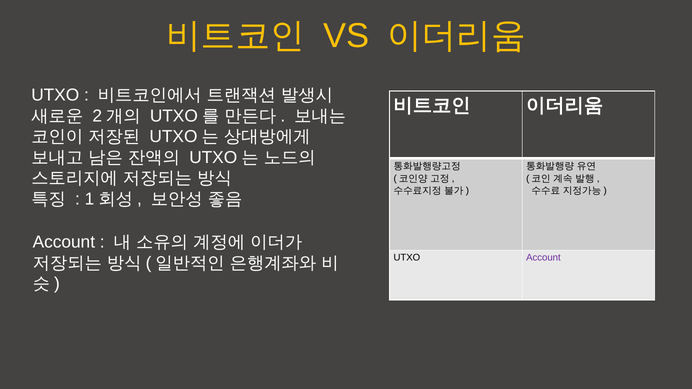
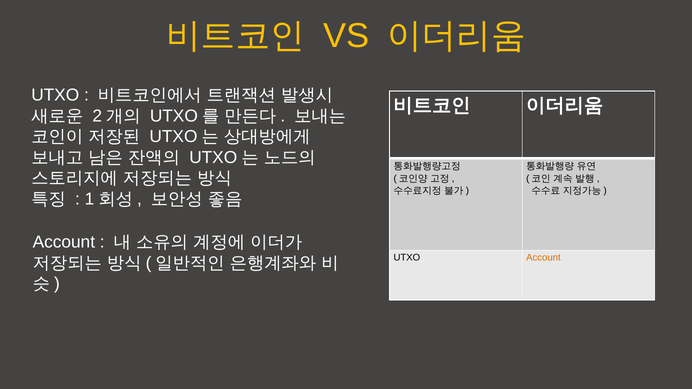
Account at (543, 258) colour: purple -> orange
